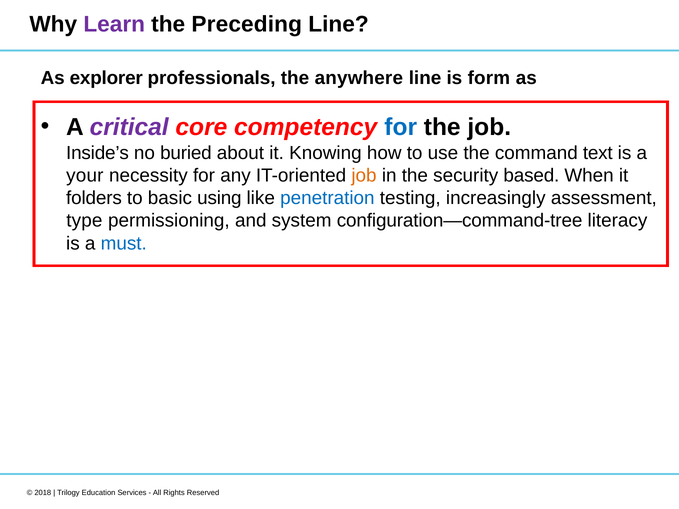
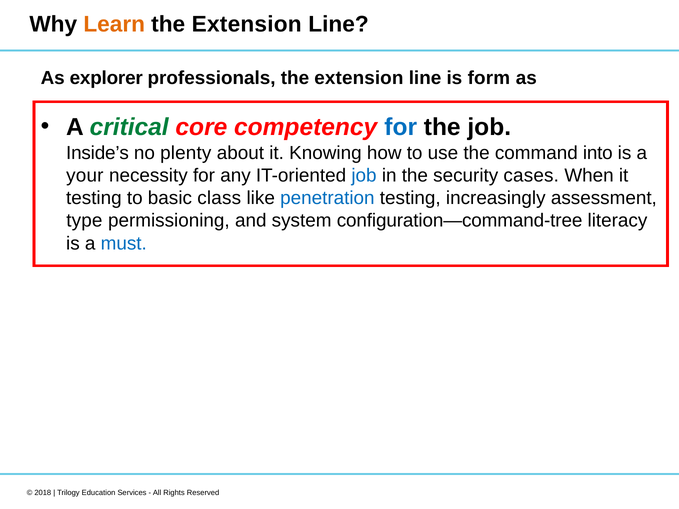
Learn colour: purple -> orange
Preceding at (247, 24): Preceding -> Extension
professionals the anywhere: anywhere -> extension
critical colour: purple -> green
buried: buried -> plenty
text: text -> into
job at (364, 176) colour: orange -> blue
based: based -> cases
folders at (94, 198): folders -> testing
using: using -> class
